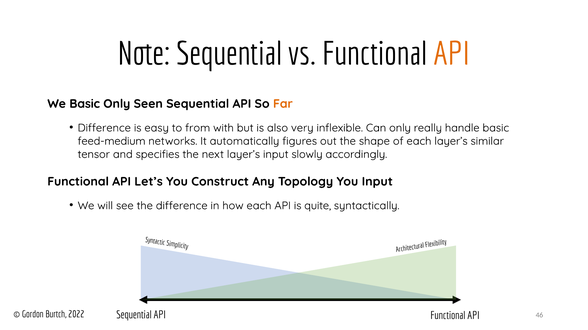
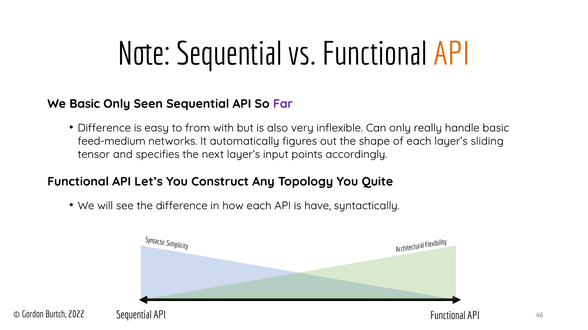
Far colour: orange -> purple
similar: similar -> sliding
slowly: slowly -> points
You Input: Input -> Quite
quite: quite -> have
